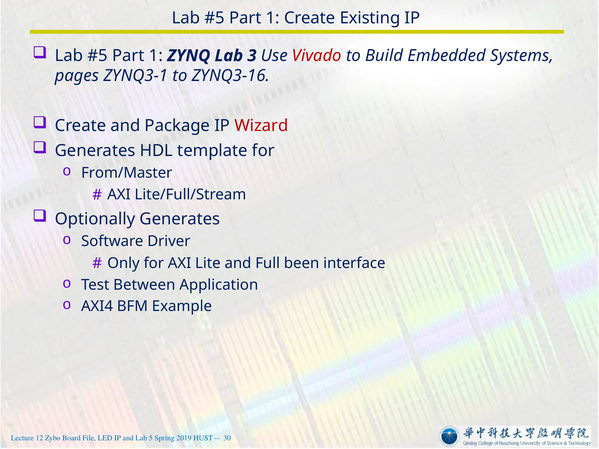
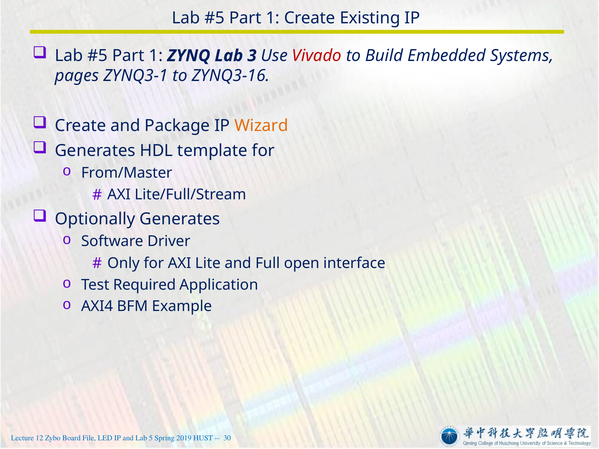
Wizard colour: red -> orange
been: been -> open
Between: Between -> Required
